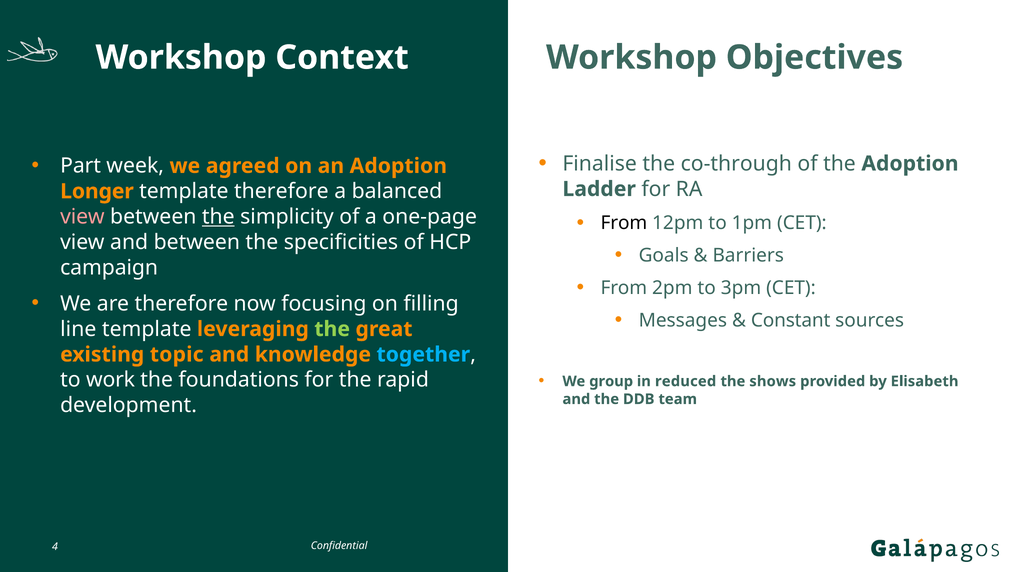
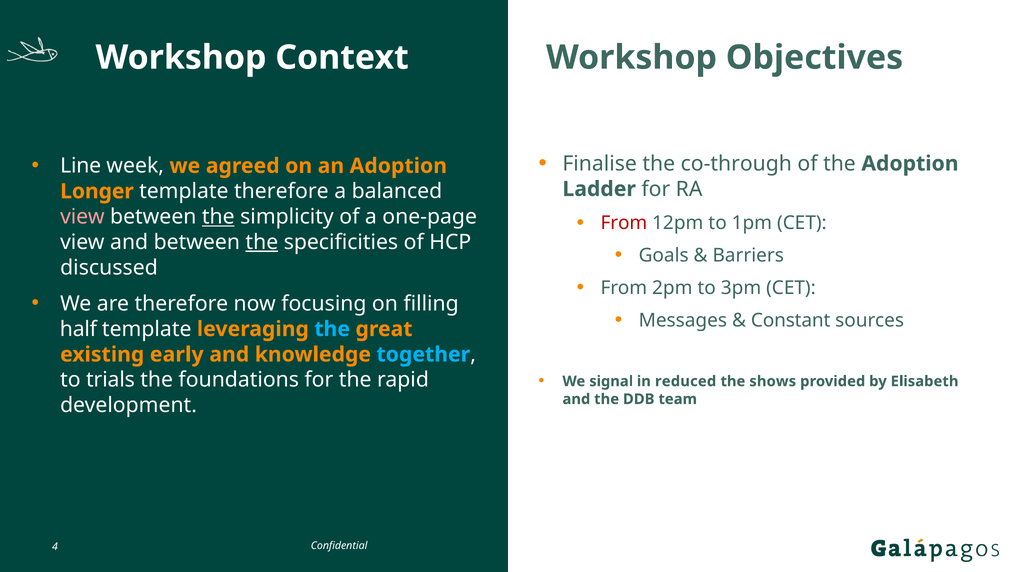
Part: Part -> Line
From at (624, 223) colour: black -> red
the at (262, 242) underline: none -> present
campaign: campaign -> discussed
line: line -> half
the at (332, 329) colour: light green -> light blue
topic: topic -> early
group: group -> signal
work: work -> trials
